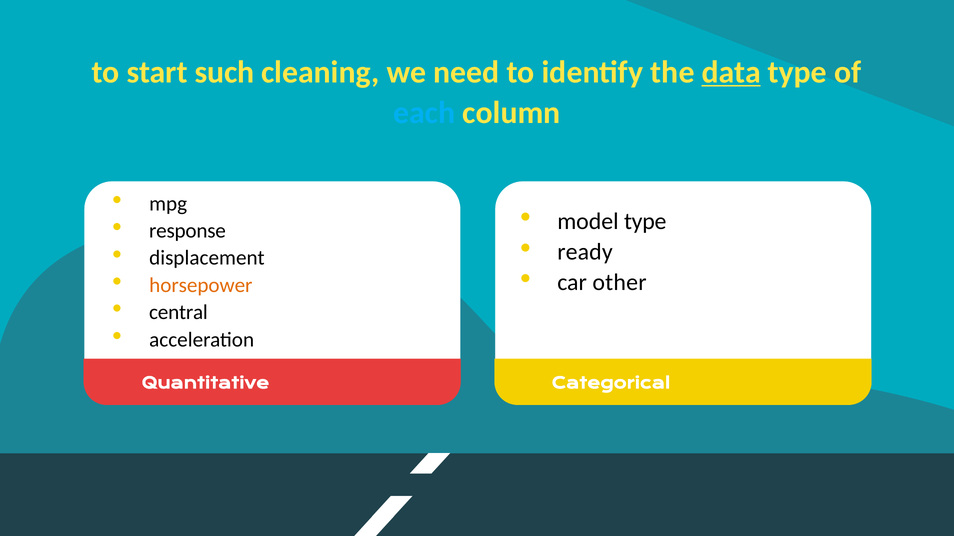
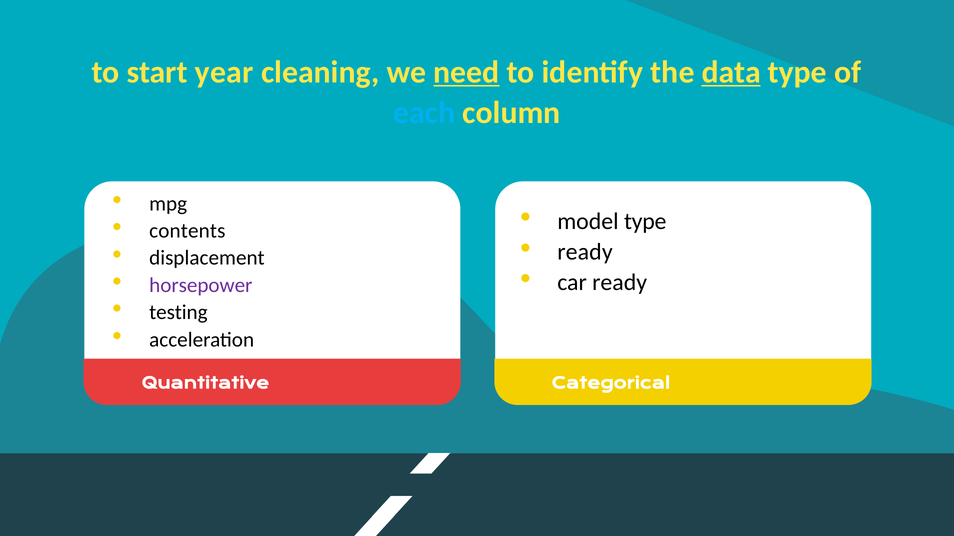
such: such -> year
need underline: none -> present
response: response -> contents
car other: other -> ready
horsepower colour: orange -> purple
central: central -> testing
